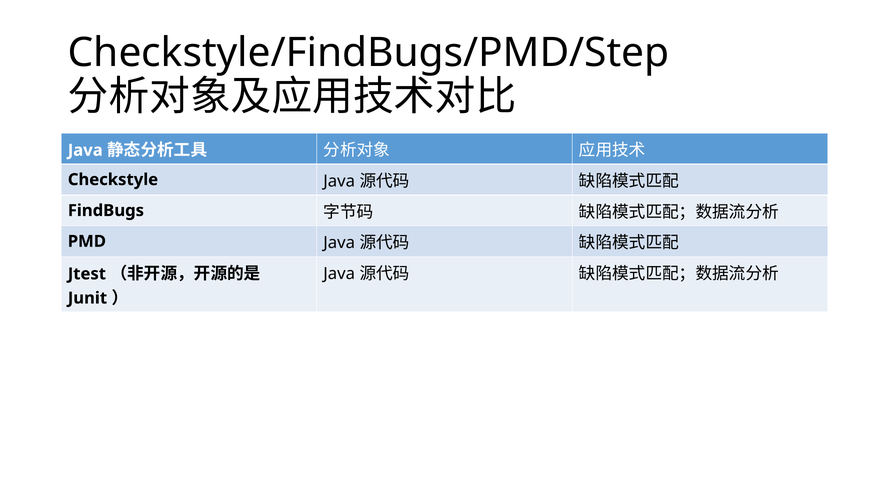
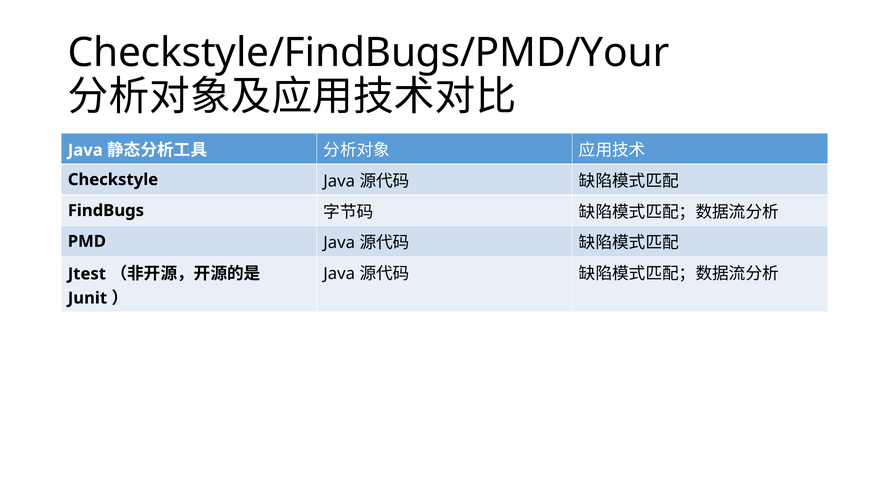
Checkstyle/FindBugs/PMD/Step: Checkstyle/FindBugs/PMD/Step -> Checkstyle/FindBugs/PMD/Your
